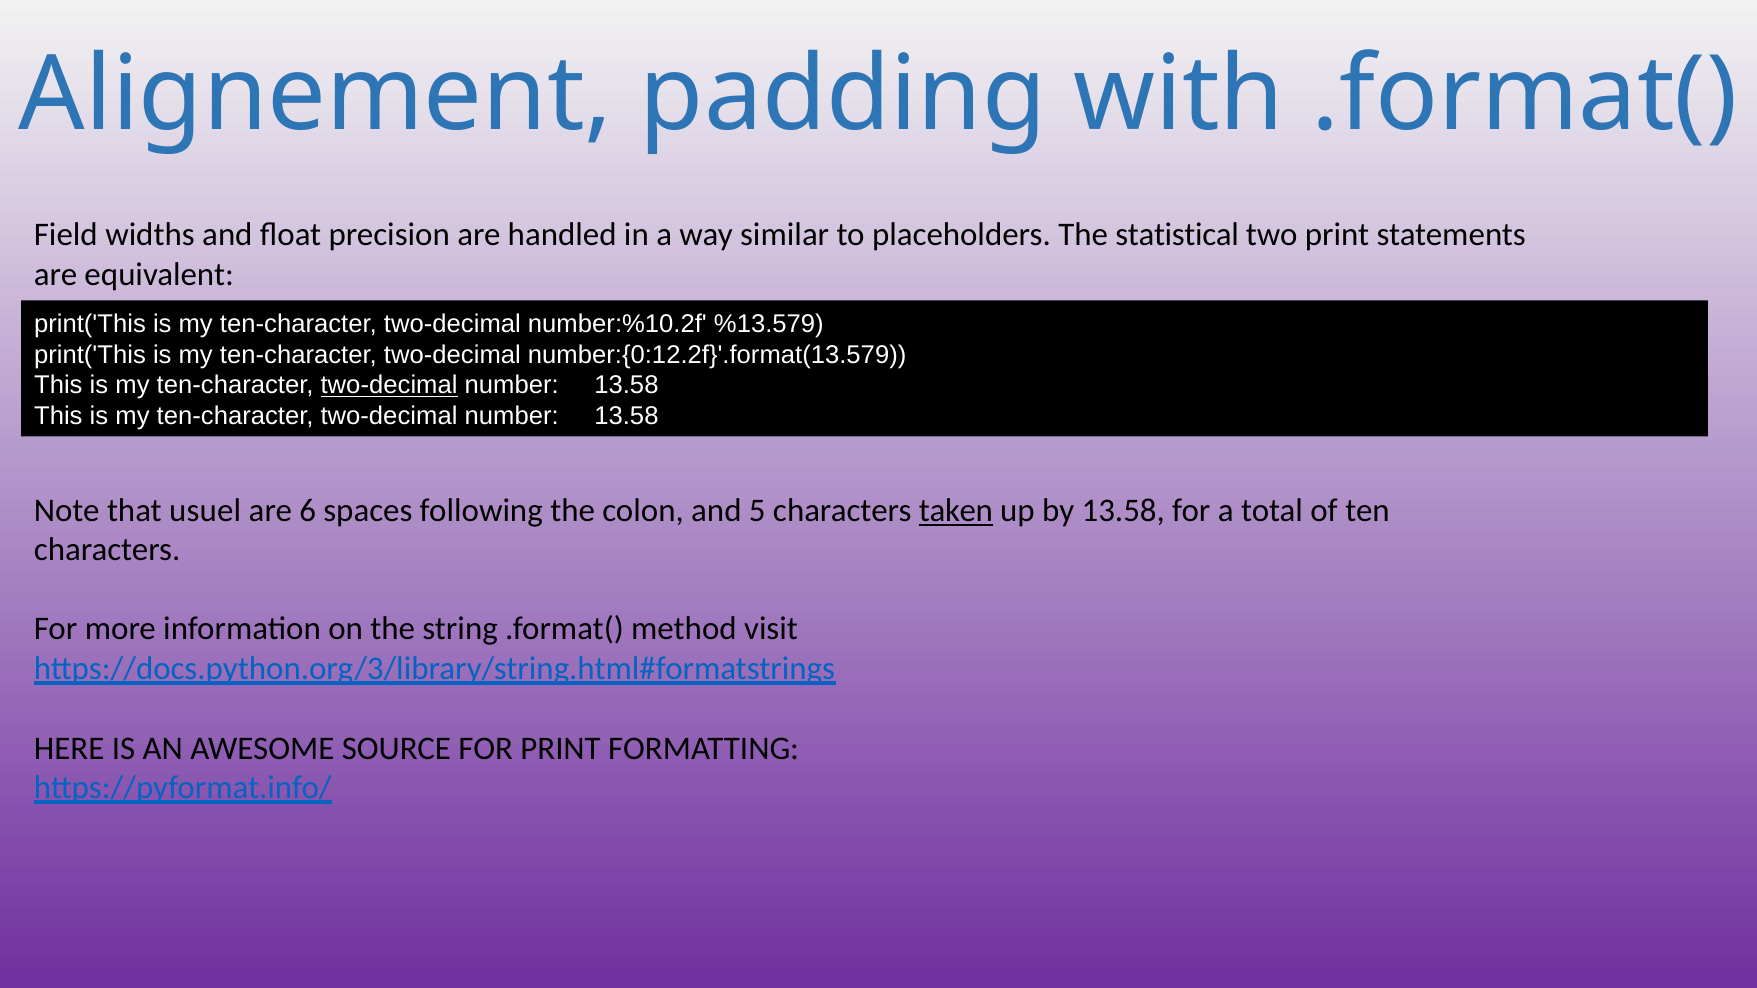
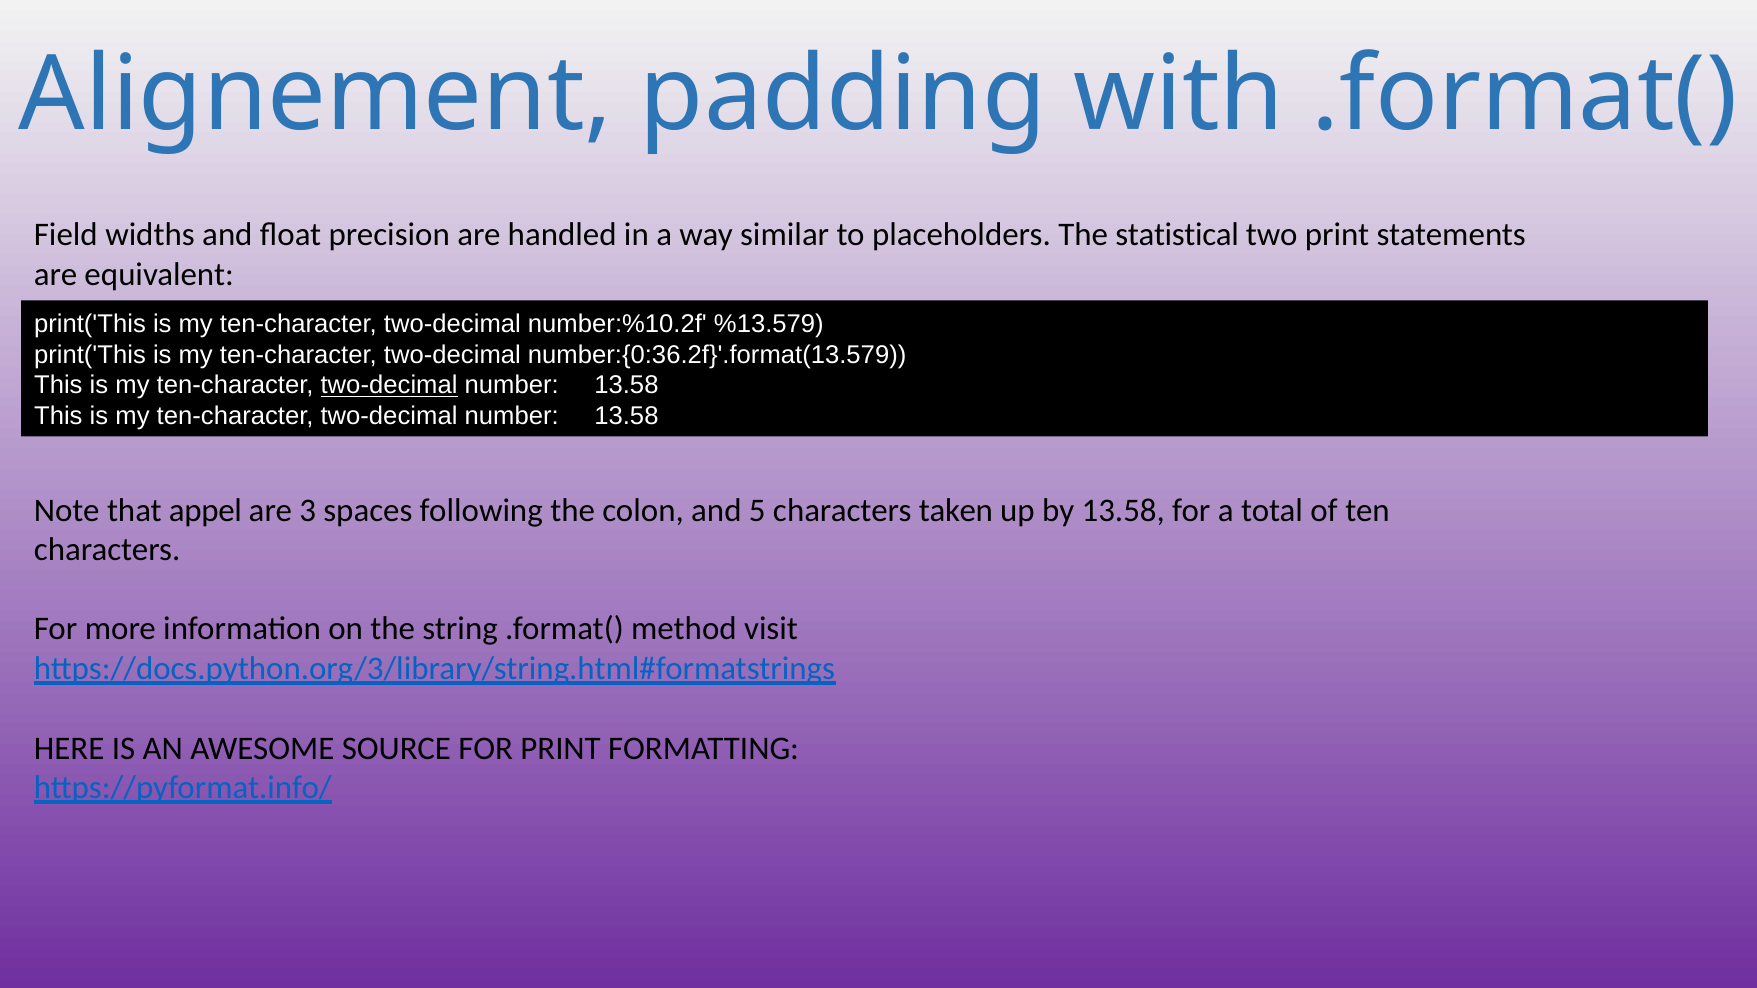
number:{0:12.2f}'.format(13.579: number:{0:12.2f}'.format(13.579 -> number:{0:36.2f}'.format(13.579
usuel: usuel -> appel
6: 6 -> 3
taken underline: present -> none
